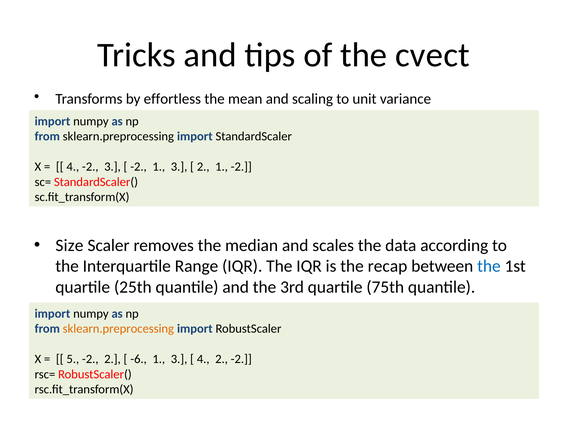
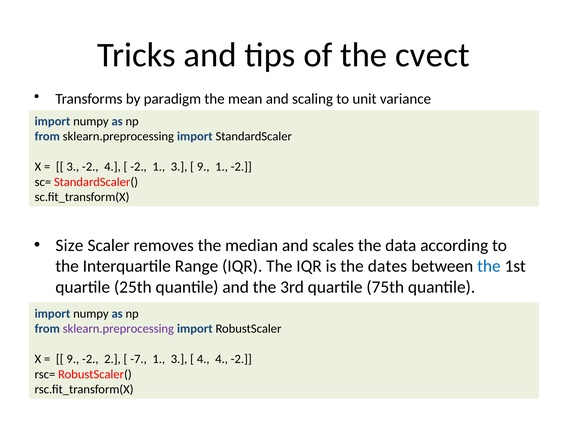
effortless: effortless -> paradigm
4 at (73, 167): 4 -> 3
-2 3: 3 -> 4
2 at (203, 167): 2 -> 9
recap: recap -> dates
sklearn.preprocessing at (118, 329) colour: orange -> purple
5 at (73, 359): 5 -> 9
-6: -6 -> -7
4 2: 2 -> 4
